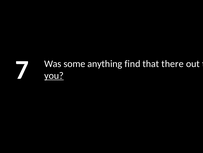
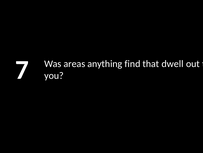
some: some -> areas
there: there -> dwell
you underline: present -> none
